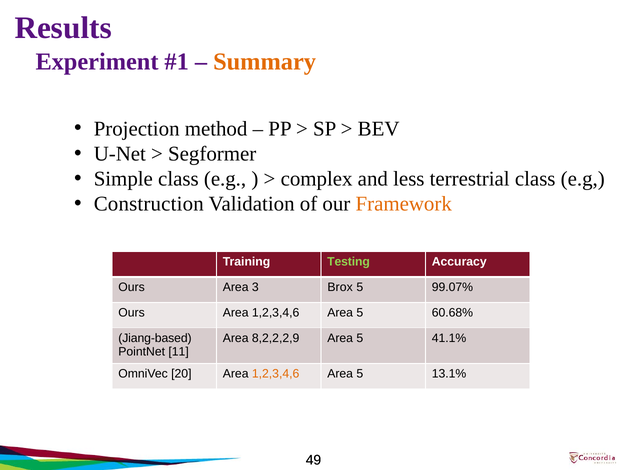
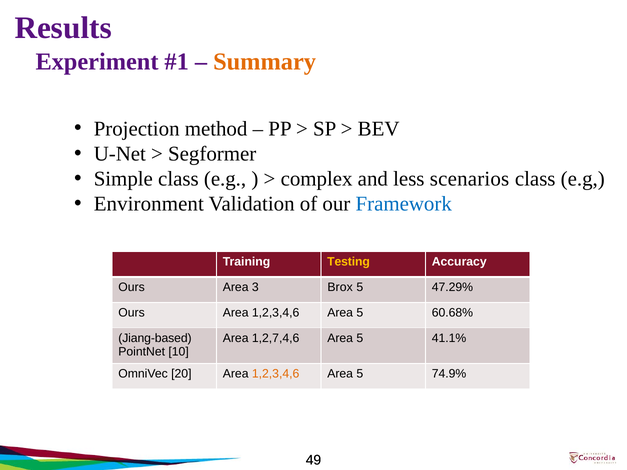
terrestrial: terrestrial -> scenarios
Construction: Construction -> Environment
Framework colour: orange -> blue
Testing colour: light green -> yellow
99.07%: 99.07% -> 47.29%
8,2,2,2,9: 8,2,2,2,9 -> 1,2,7,4,6
11: 11 -> 10
13.1%: 13.1% -> 74.9%
